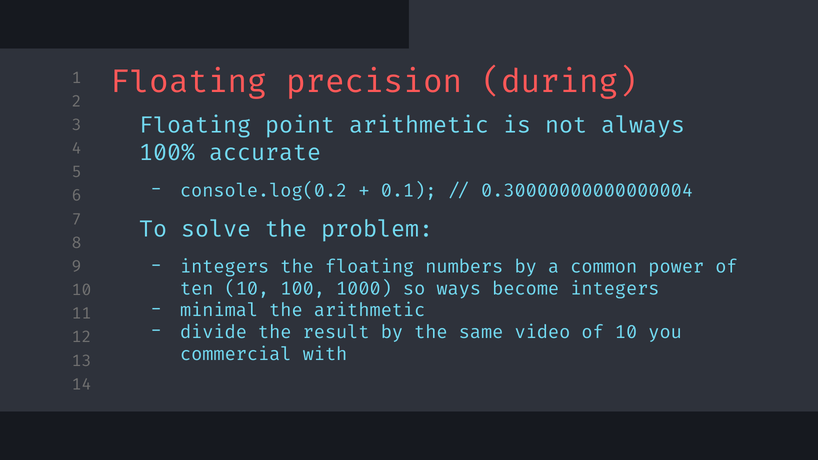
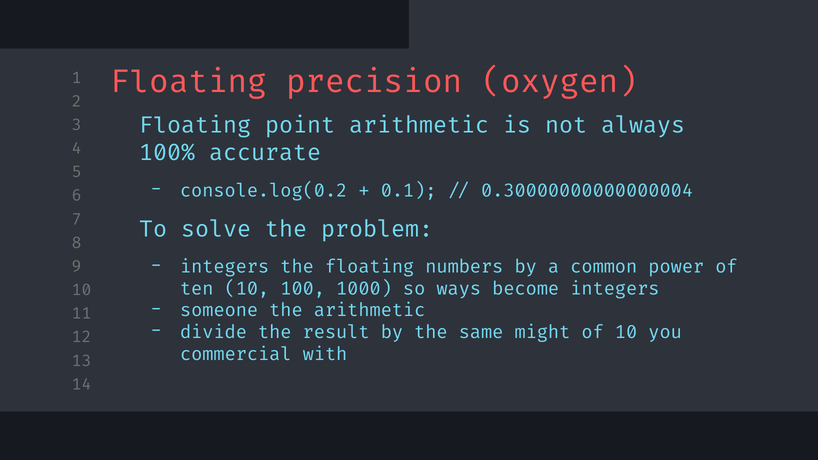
during: during -> oxygen
minimal: minimal -> someone
video: video -> might
